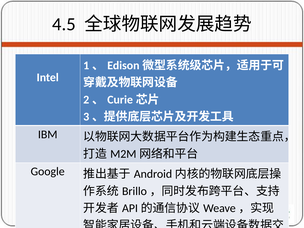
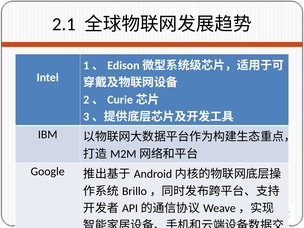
4.5: 4.5 -> 2.1
